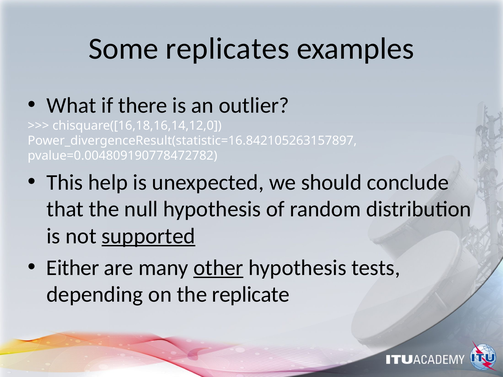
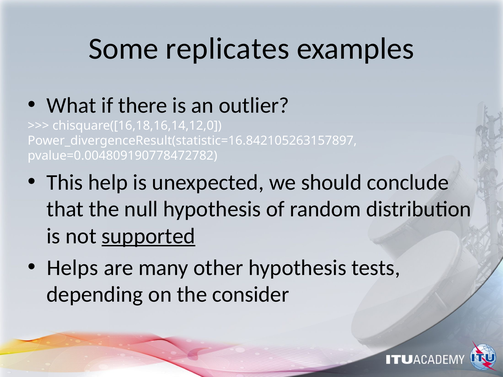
Either: Either -> Helps
other underline: present -> none
replicate: replicate -> consider
